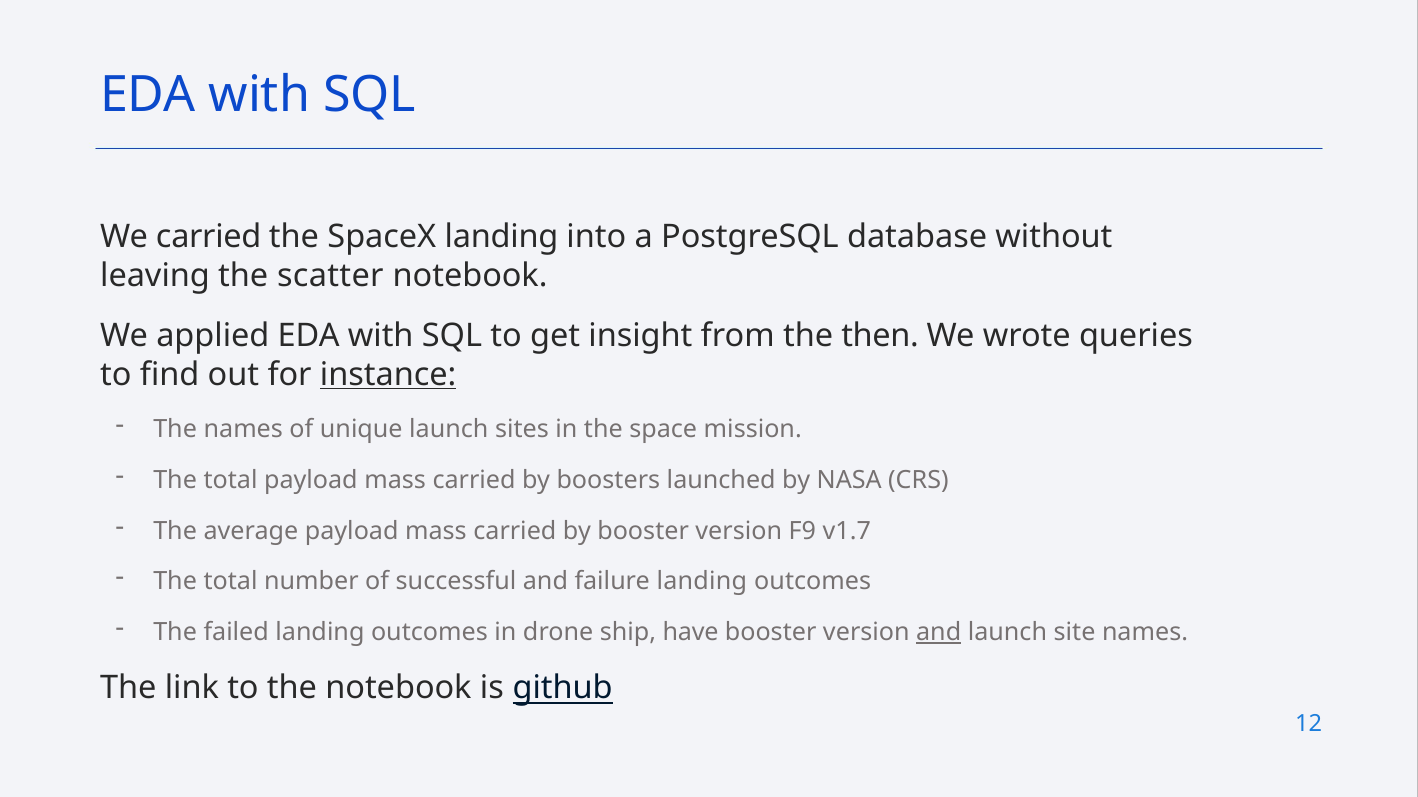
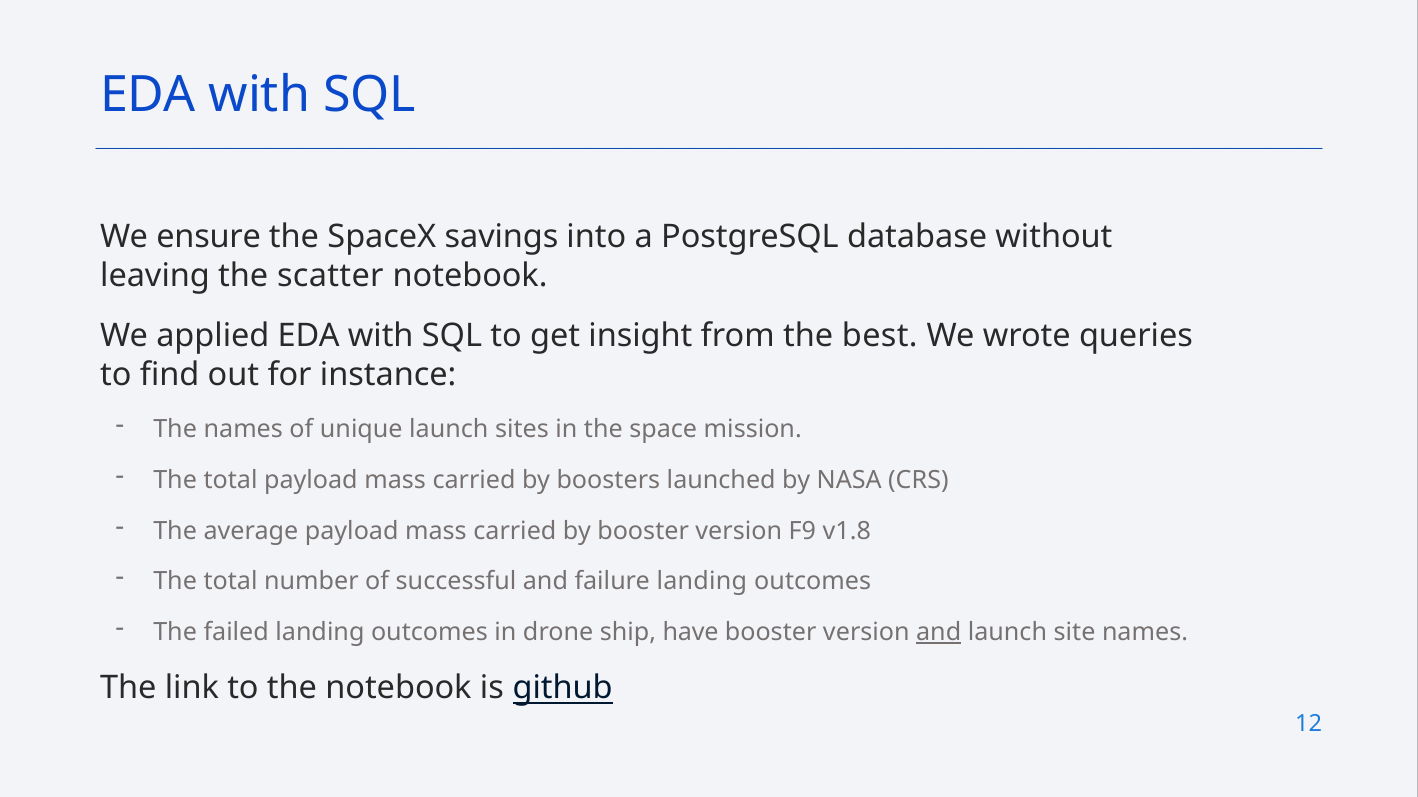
We carried: carried -> ensure
SpaceX landing: landing -> savings
then: then -> best
instance underline: present -> none
v1.7: v1.7 -> v1.8
